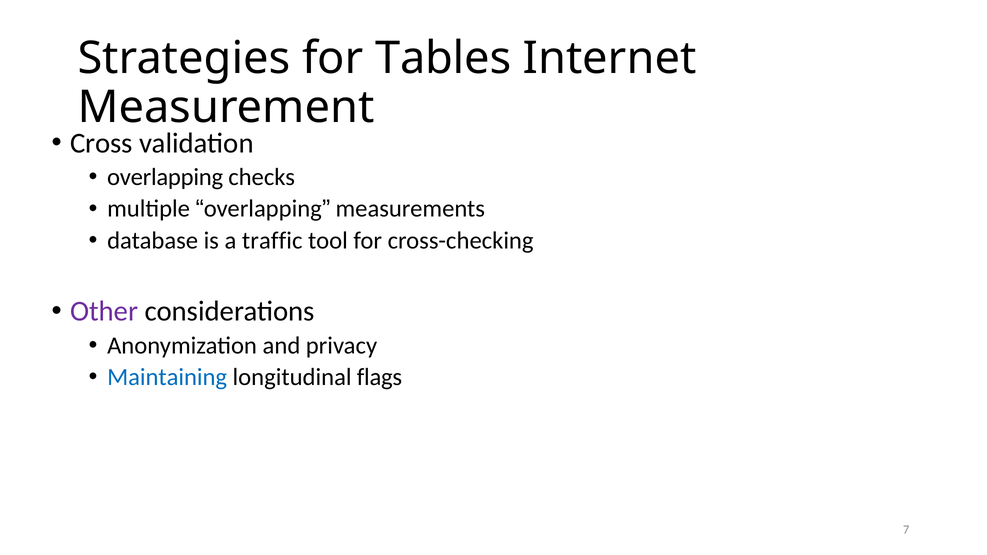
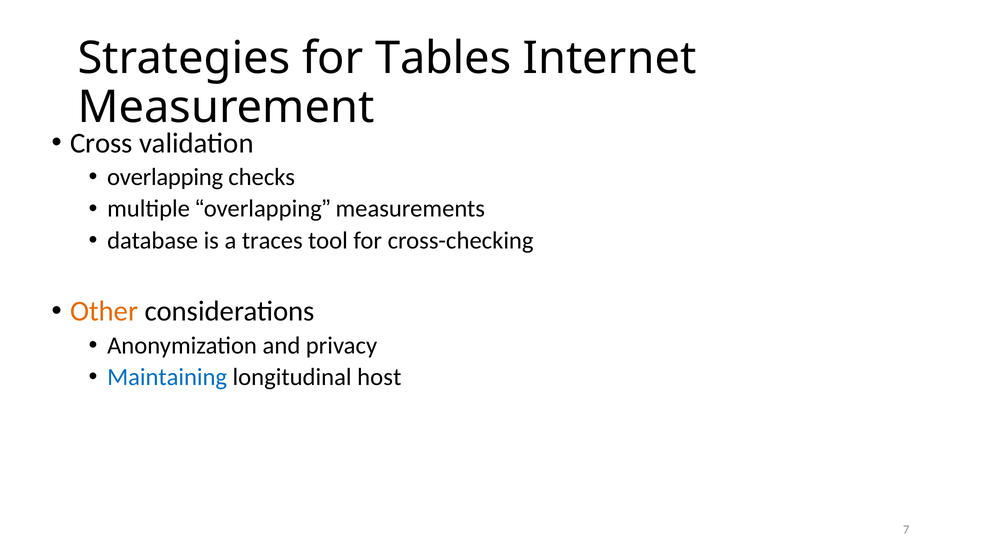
traffic: traffic -> traces
Other colour: purple -> orange
flags: flags -> host
